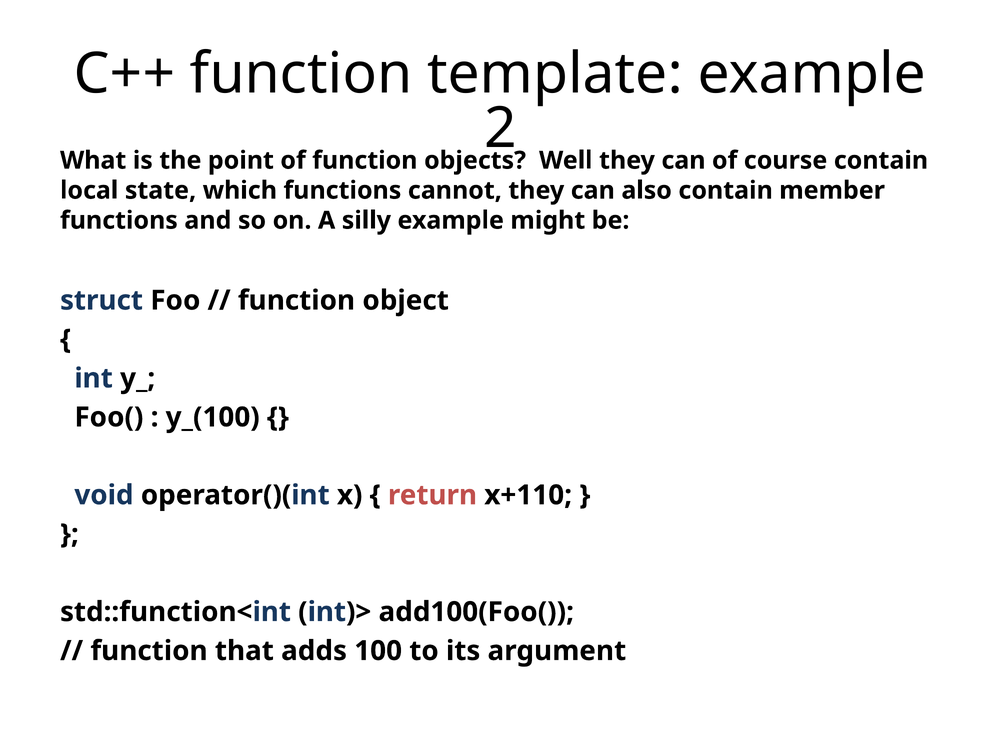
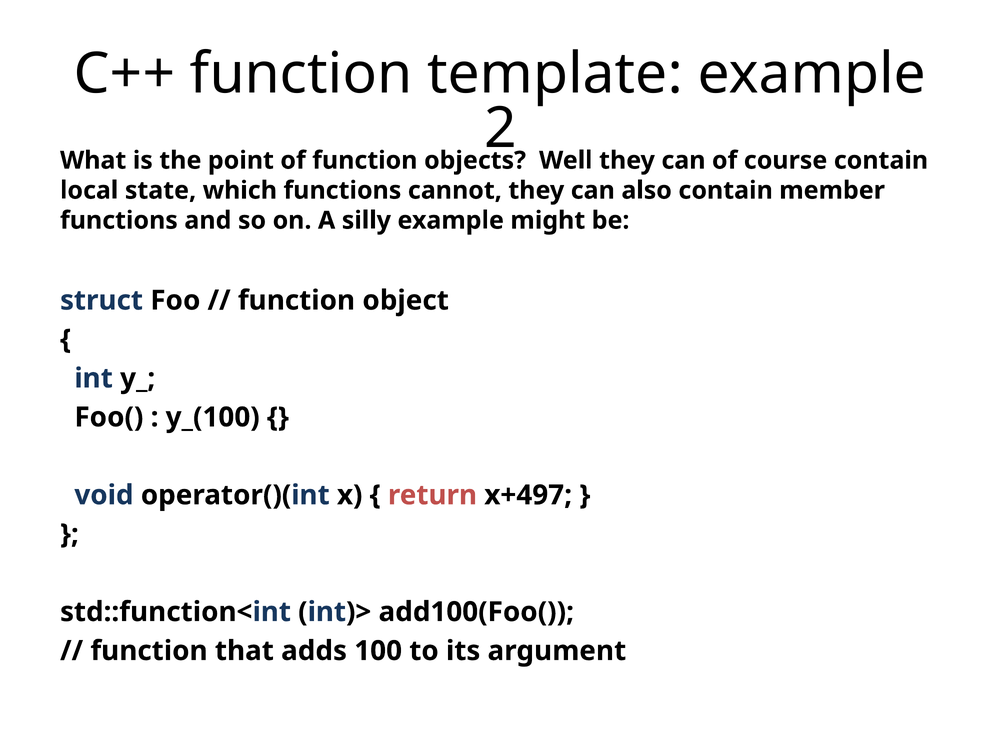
x+110: x+110 -> x+497
